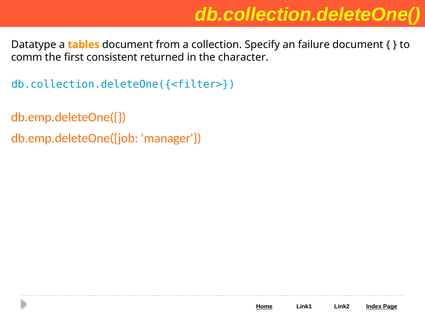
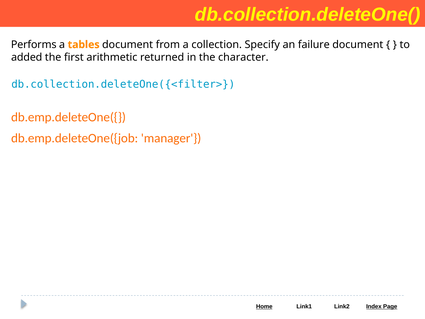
Datatype: Datatype -> Performs
comm: comm -> added
consistent: consistent -> arithmetic
